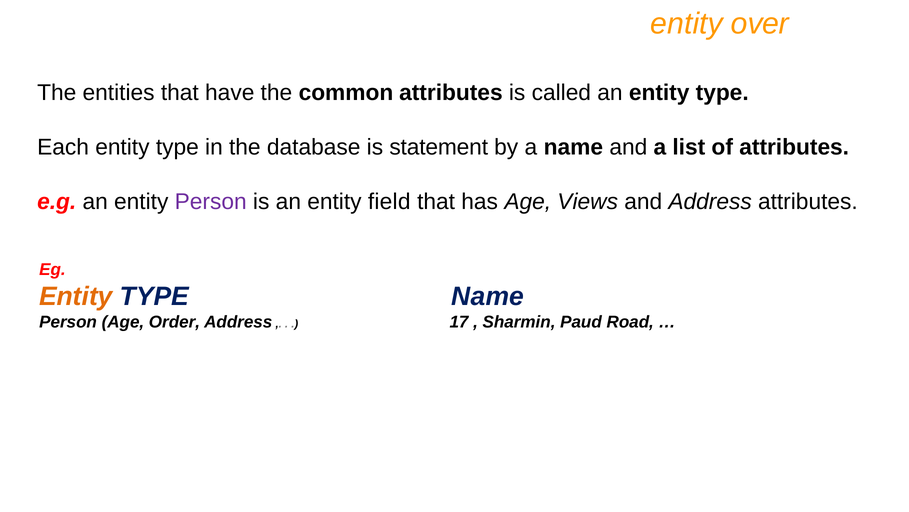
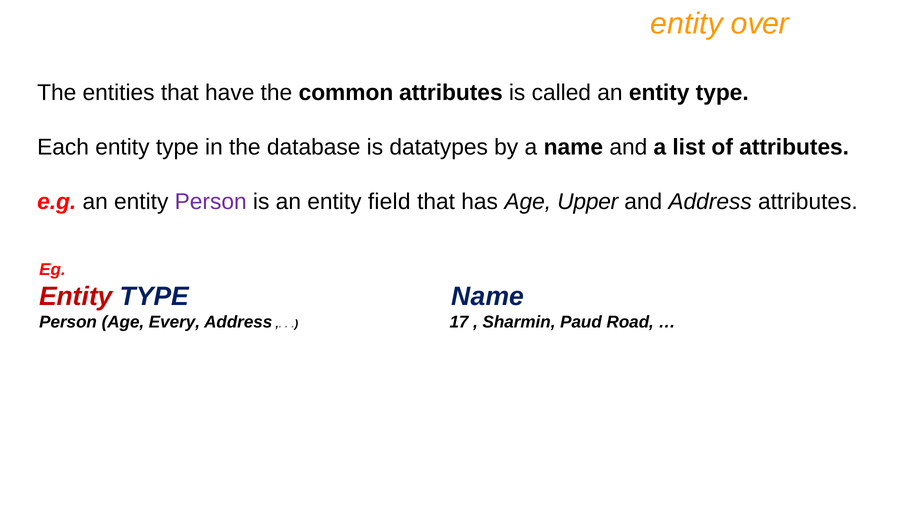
statement: statement -> datatypes
Views: Views -> Upper
Entity at (76, 296) colour: orange -> red
Order: Order -> Every
